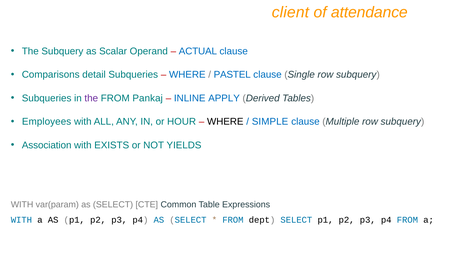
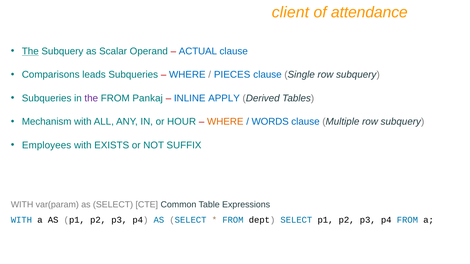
The at (30, 51) underline: none -> present
detail: detail -> leads
PASTEL: PASTEL -> PIECES
Employees: Employees -> Mechanism
WHERE at (225, 122) colour: black -> orange
SIMPLE: SIMPLE -> WORDS
Association: Association -> Employees
YIELDS: YIELDS -> SUFFIX
